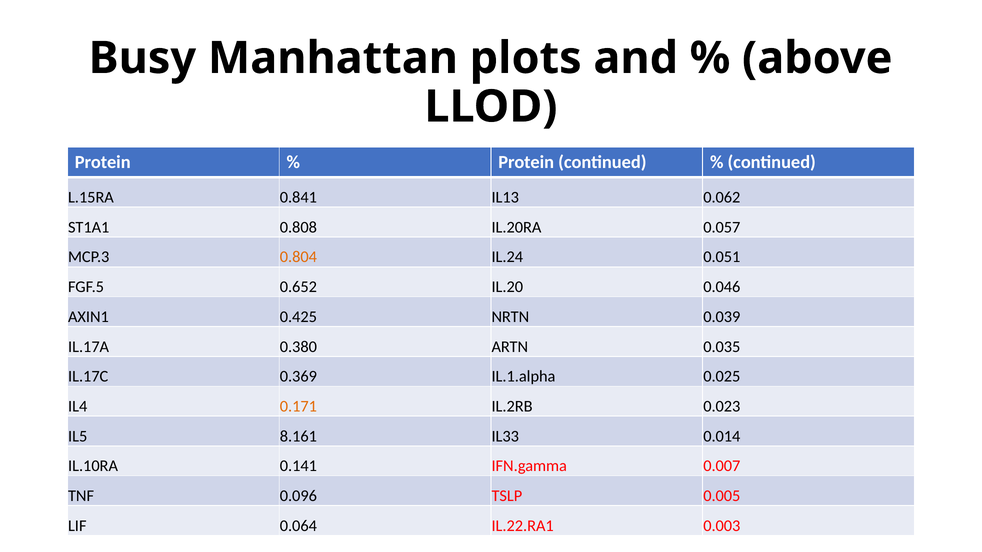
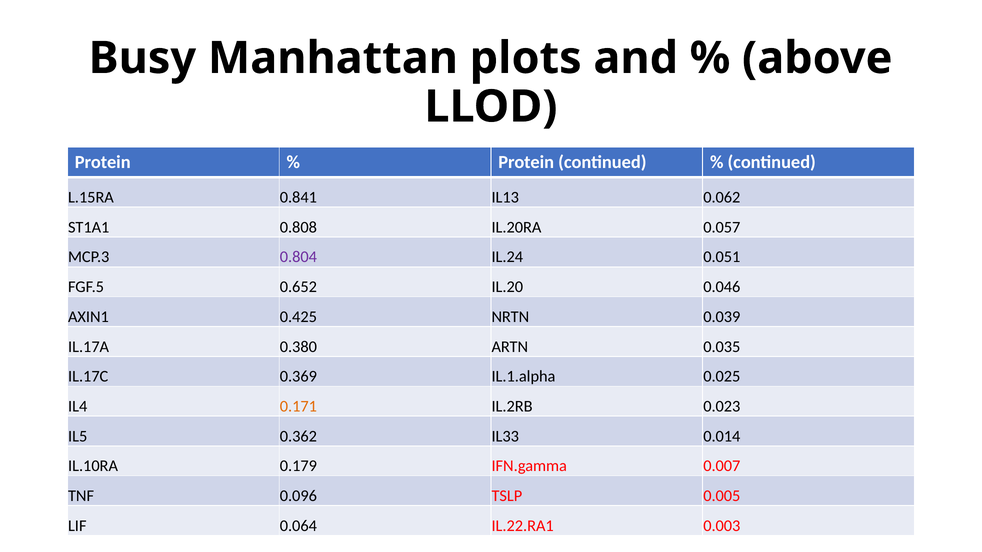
0.804 colour: orange -> purple
8.161: 8.161 -> 0.362
0.141: 0.141 -> 0.179
